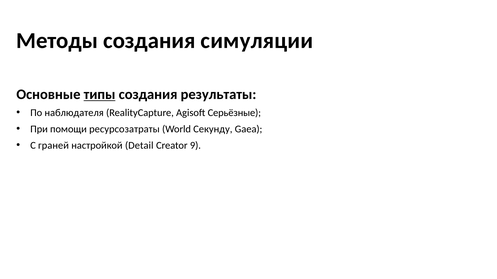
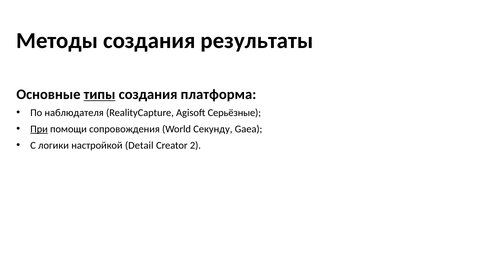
симуляции: симуляции -> результаты
результаты: результаты -> платформа
При underline: none -> present
ресурсозатраты: ресурсозатраты -> сопровождения
граней: граней -> логики
9: 9 -> 2
